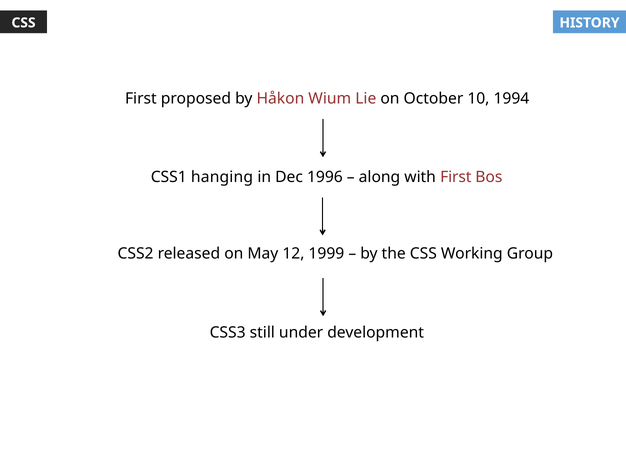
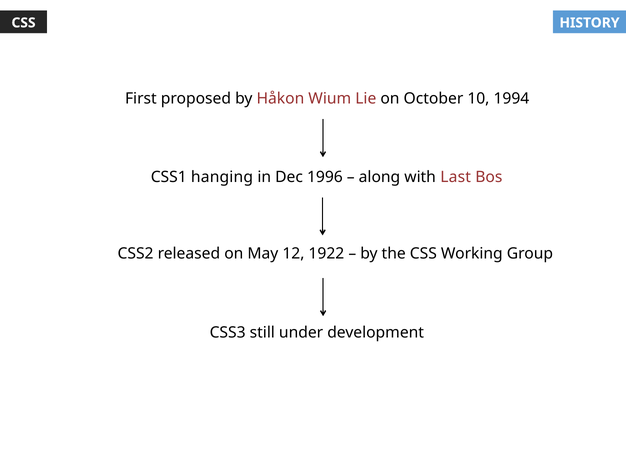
with First: First -> Last
1999: 1999 -> 1922
